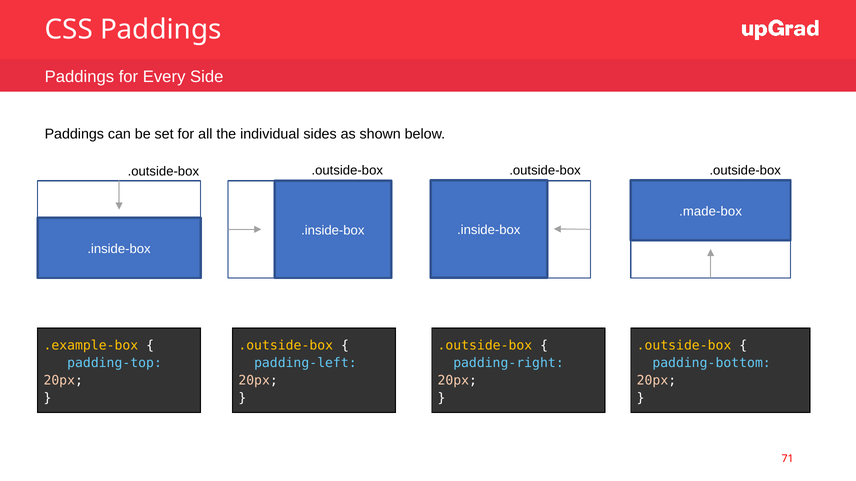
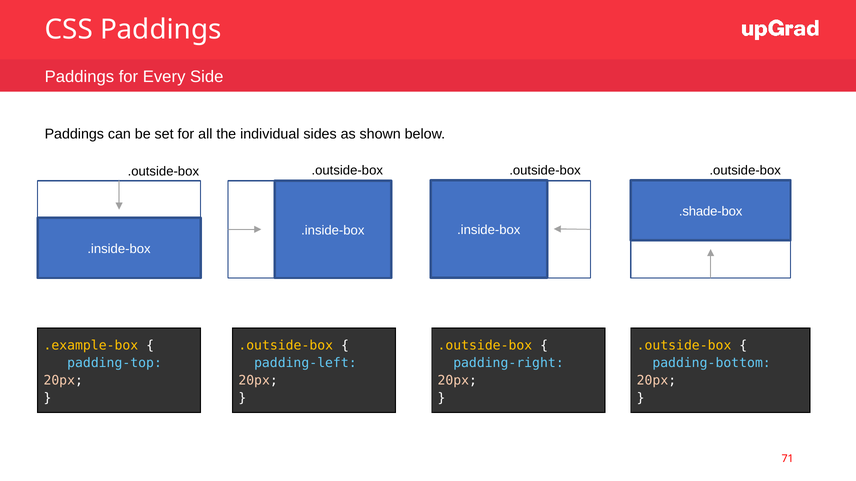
.made-box: .made-box -> .shade-box
